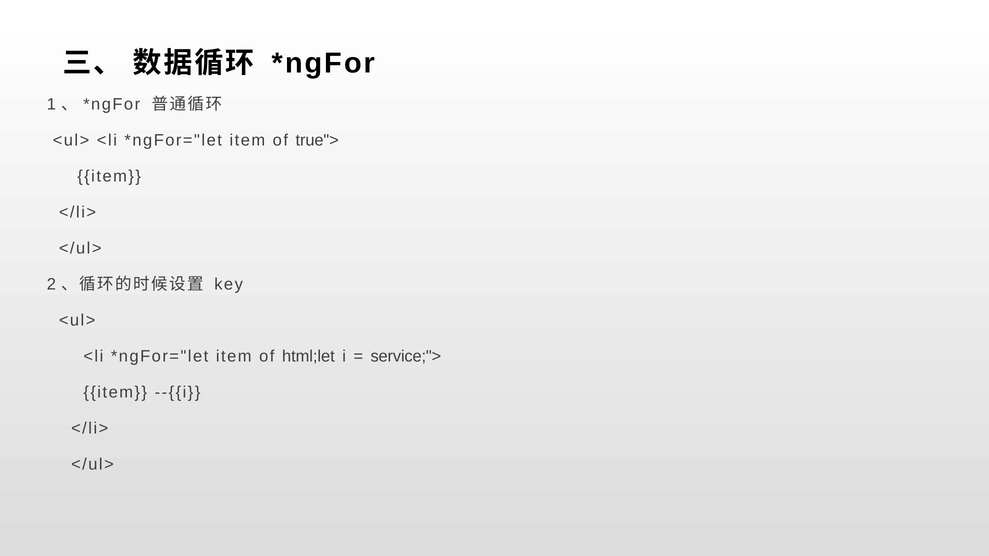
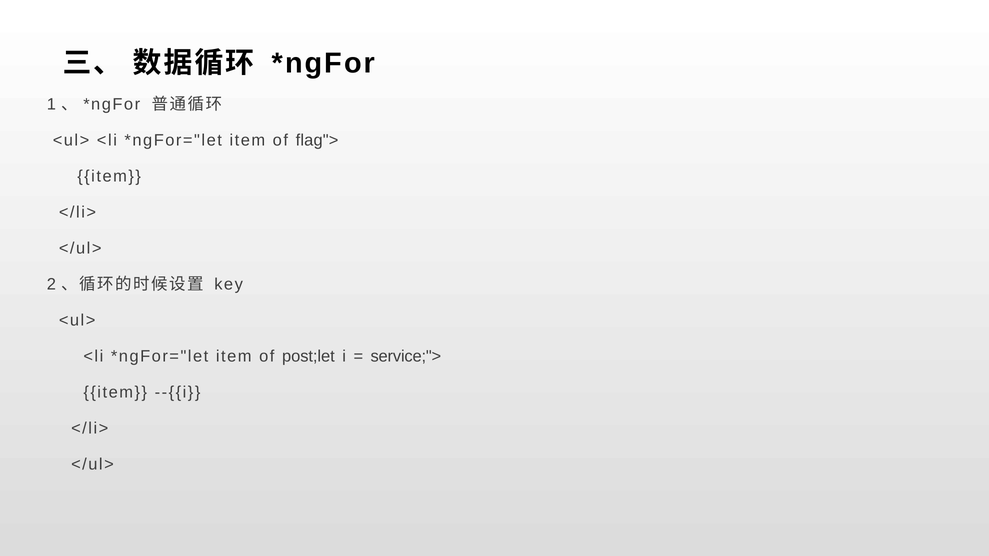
true">: true"> -> flag">
html;let: html;let -> post;let
